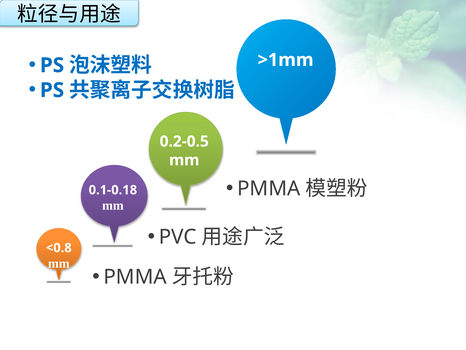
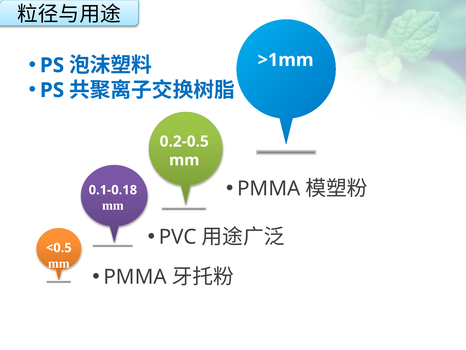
<0.8: <0.8 -> <0.5
